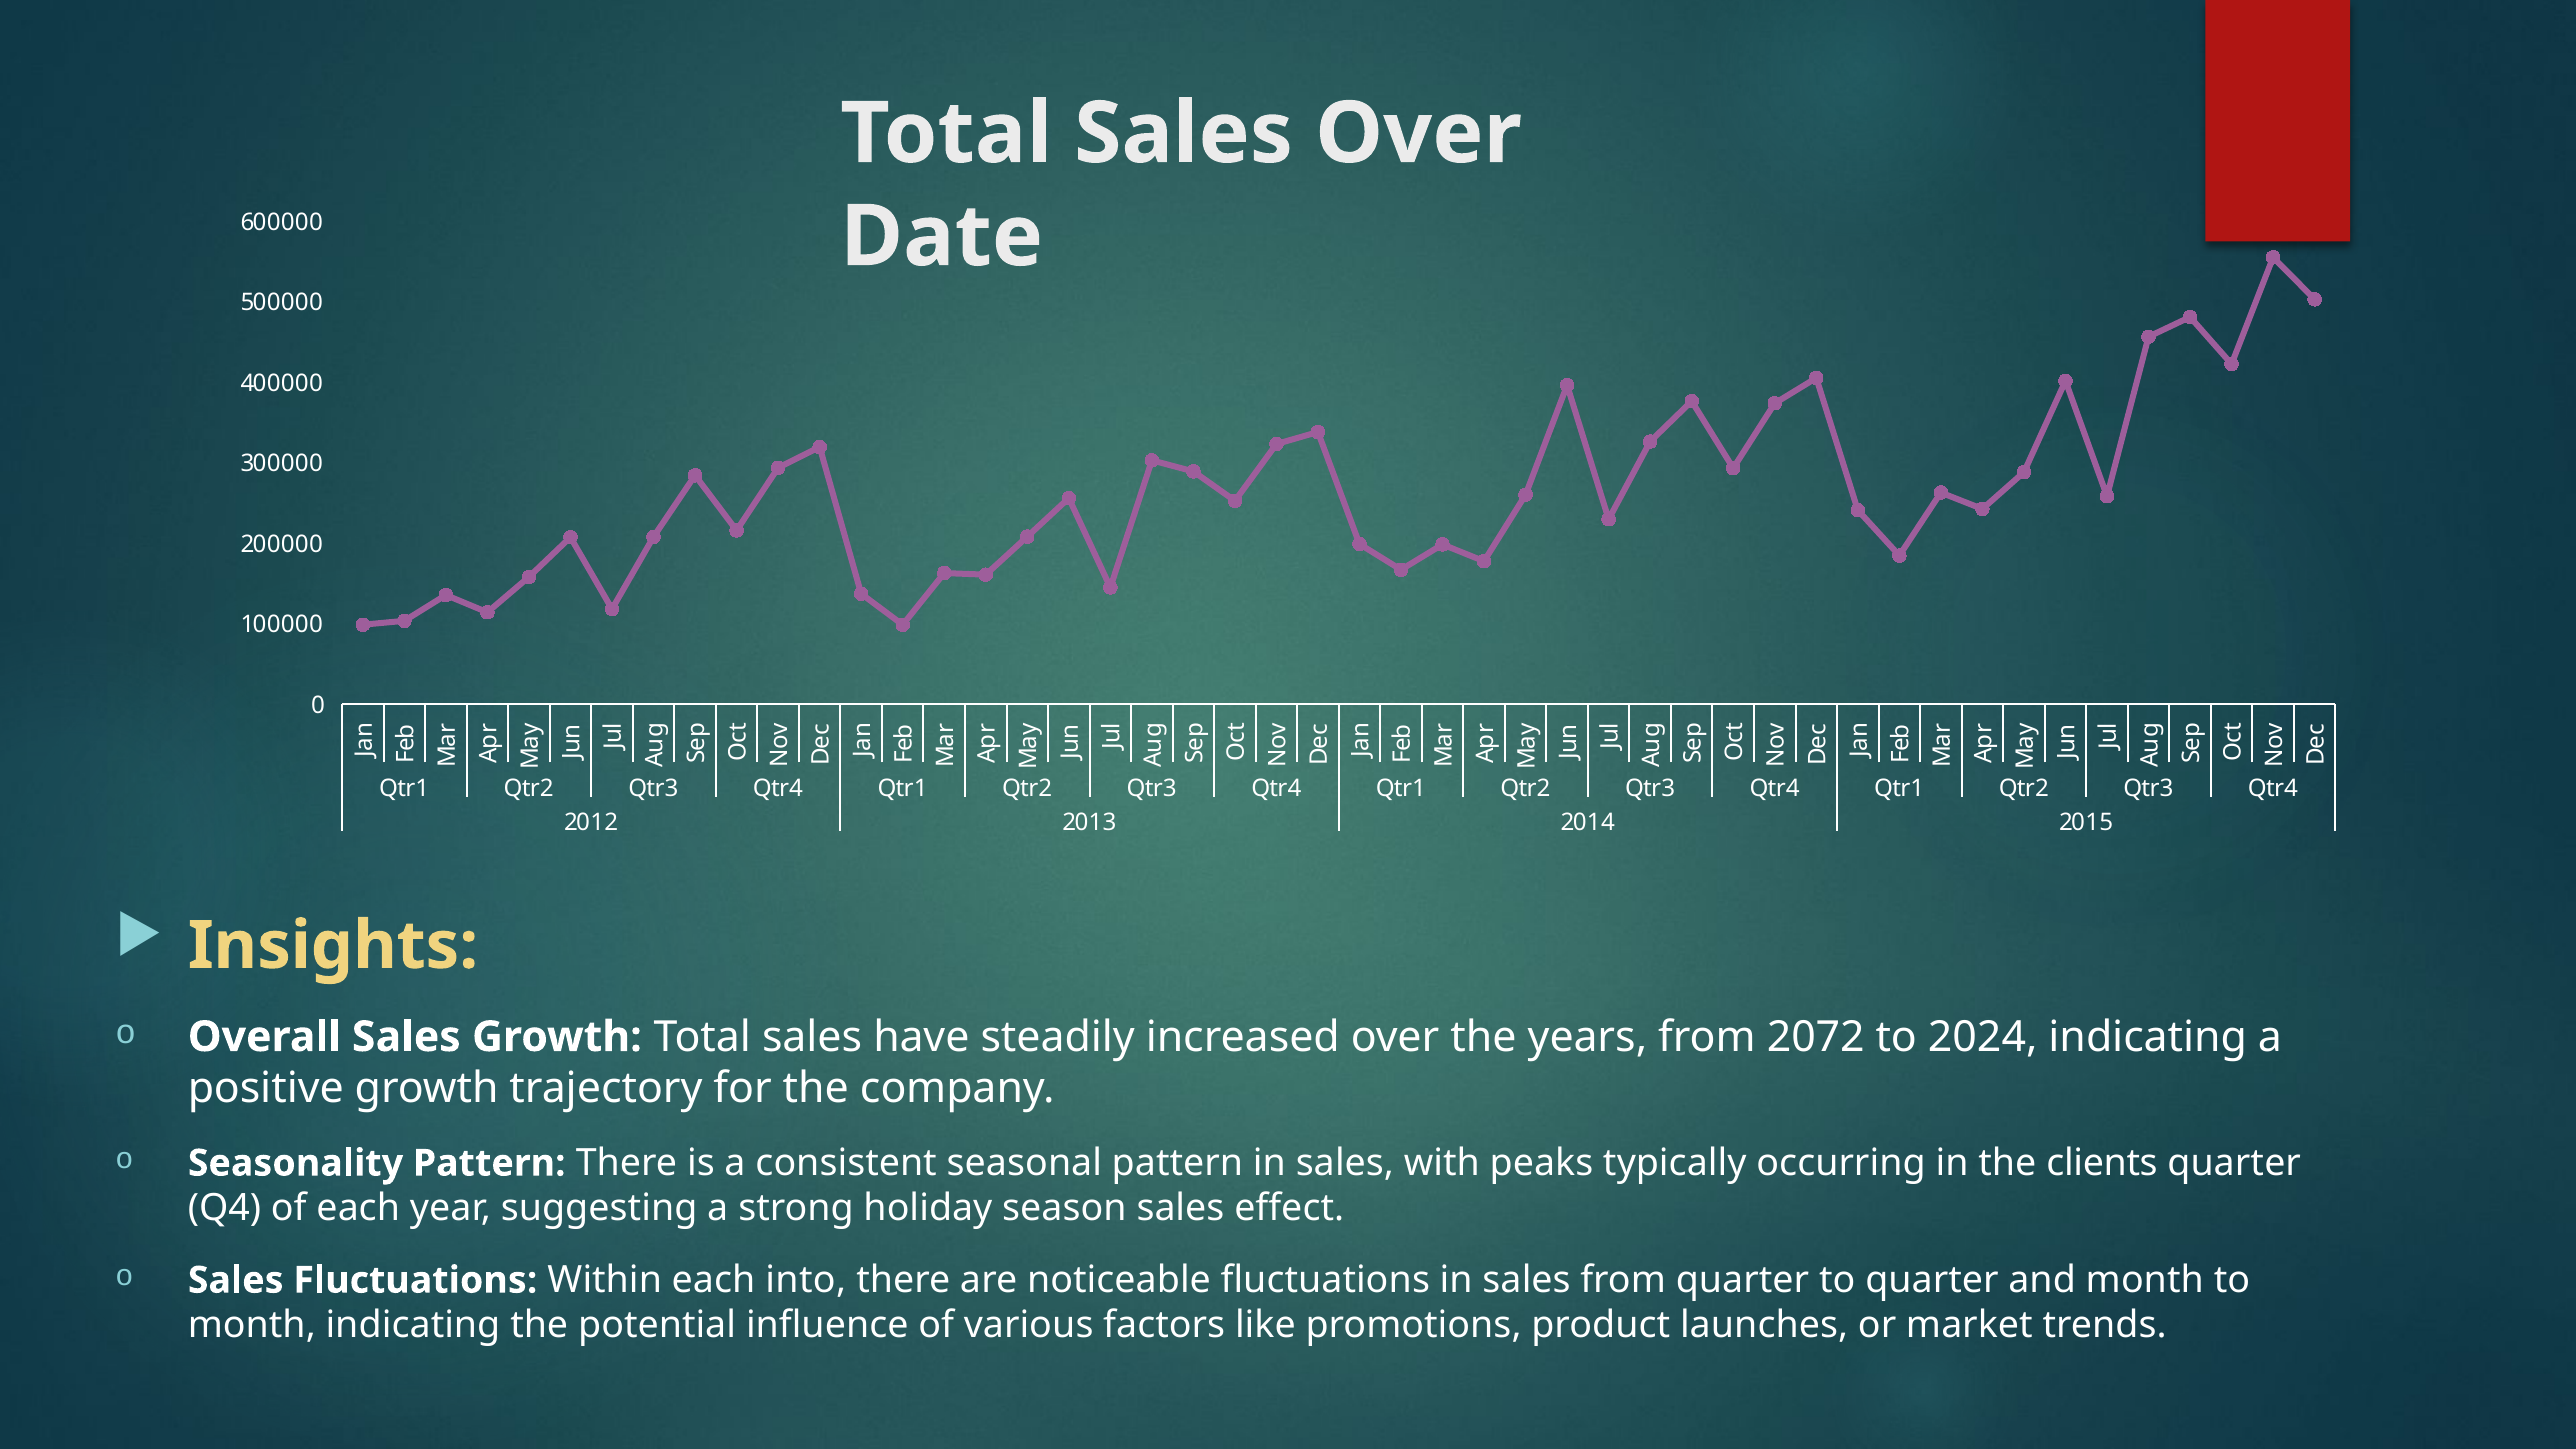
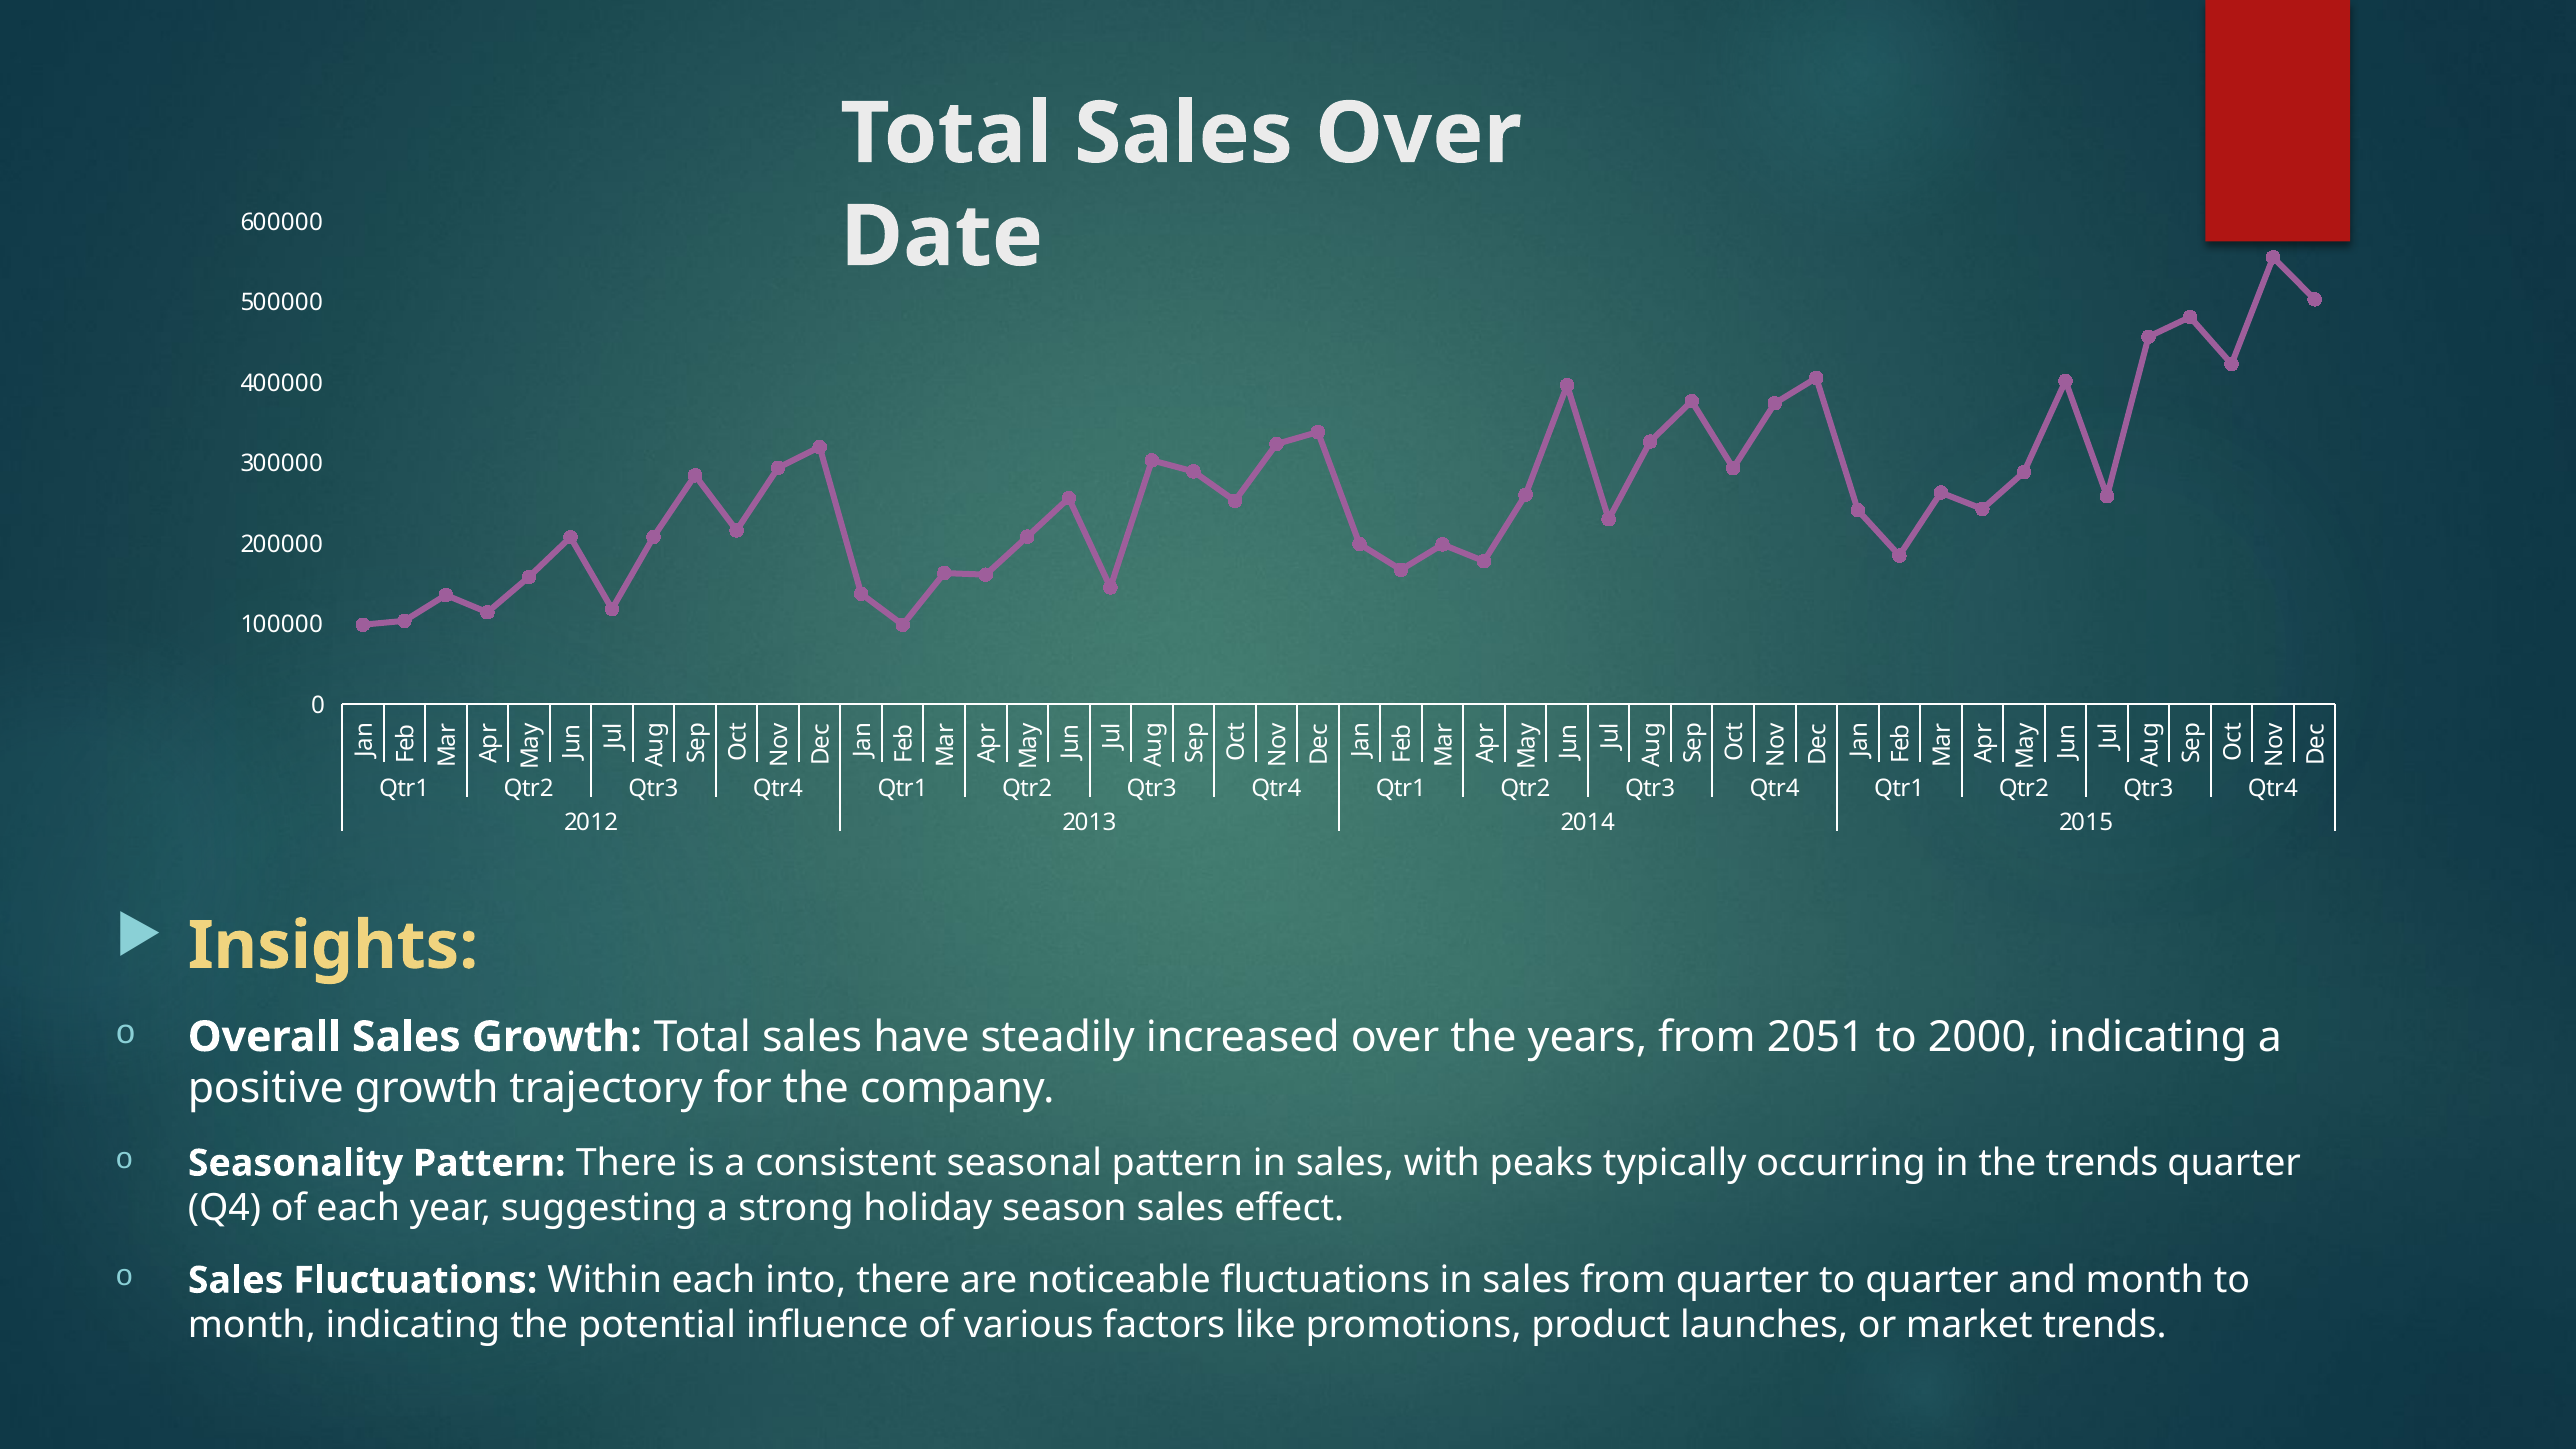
2072: 2072 -> 2051
2024: 2024 -> 2000
the clients: clients -> trends
